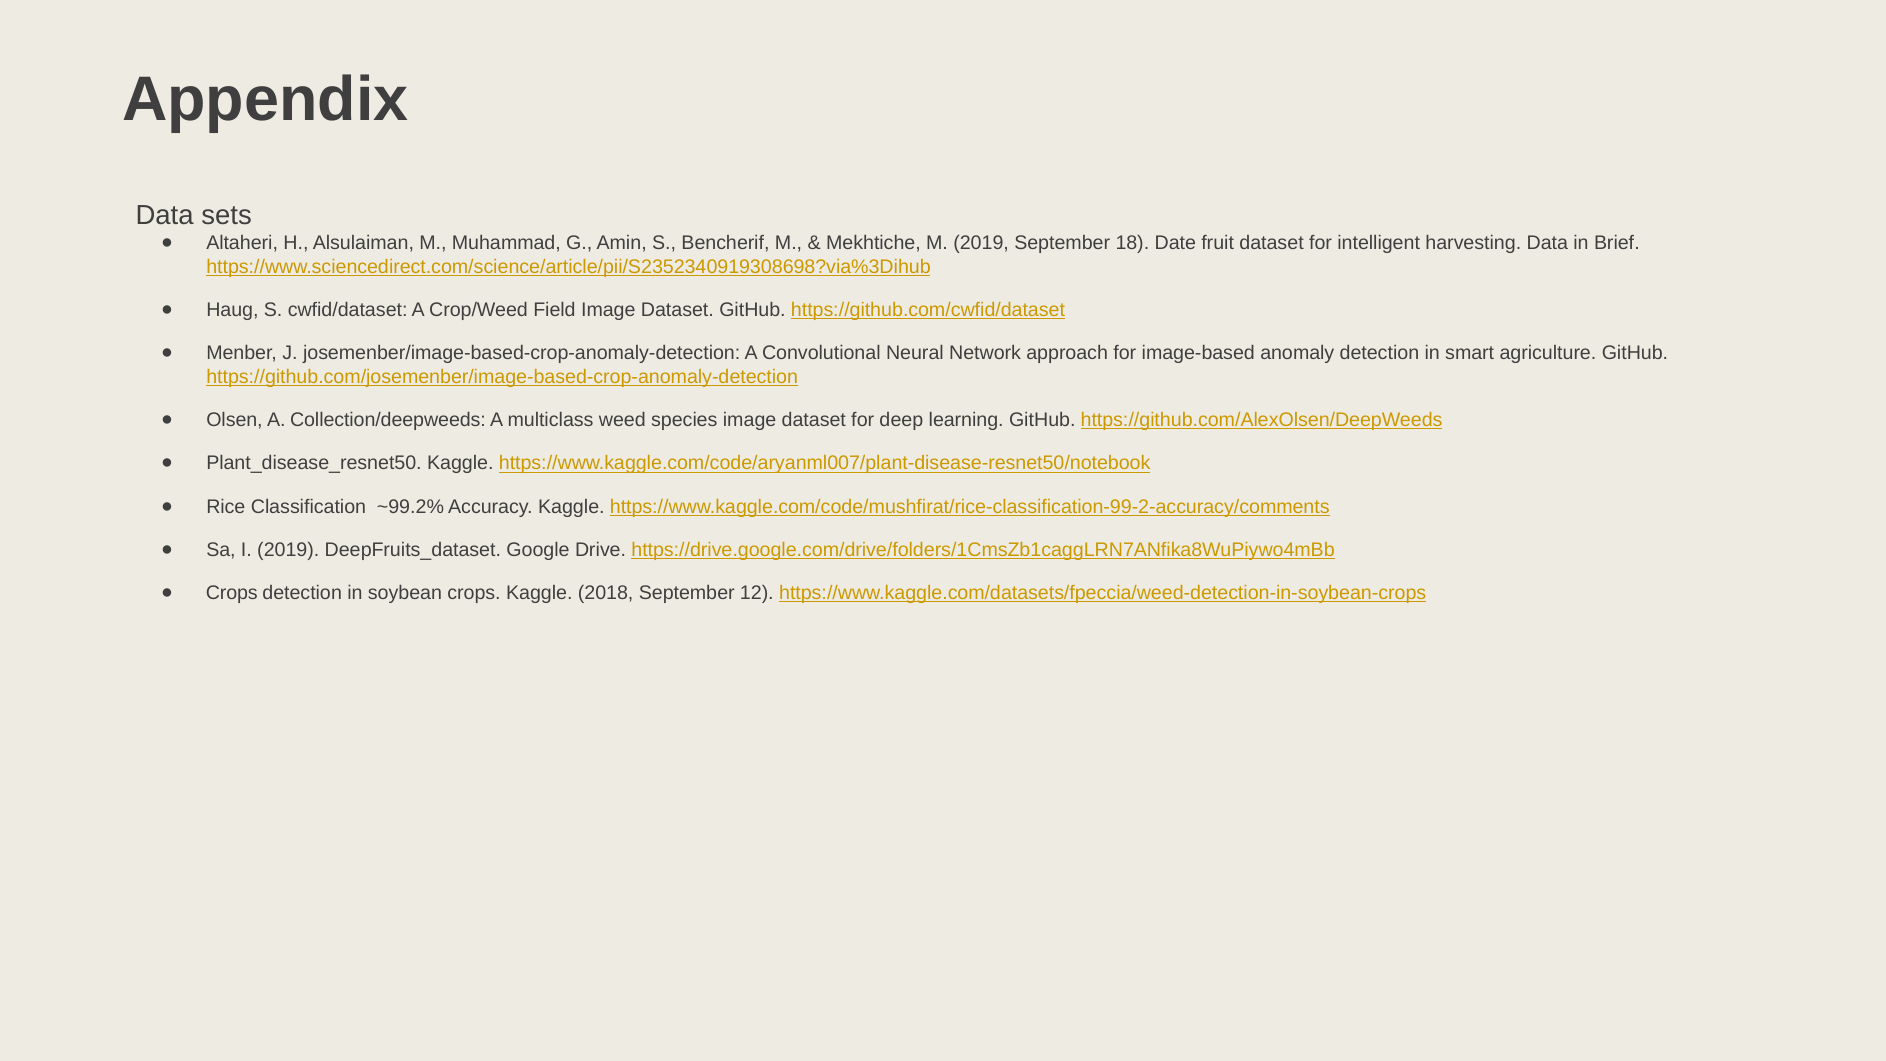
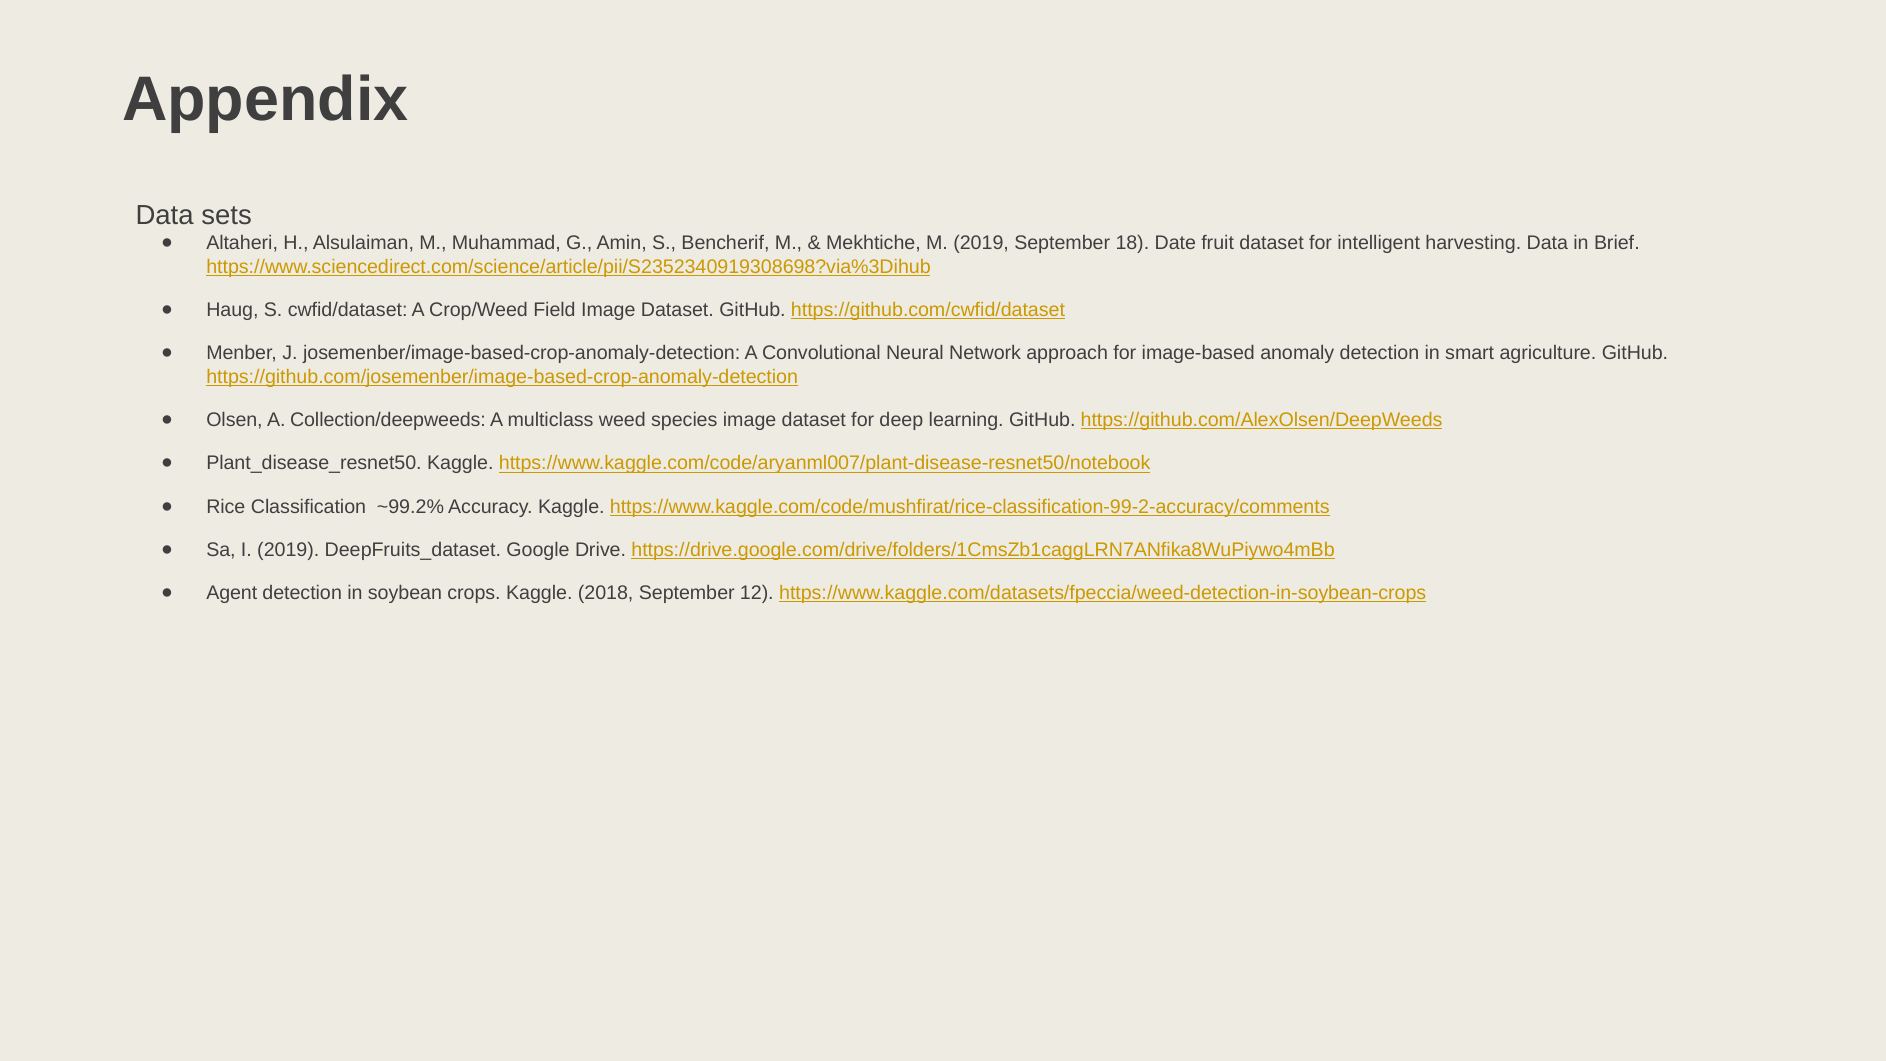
Crops at (232, 593): Crops -> Agent
